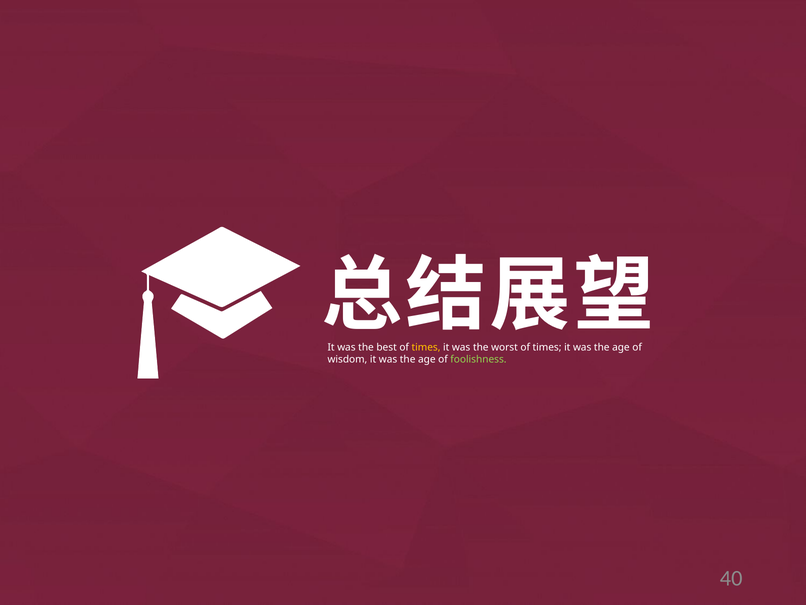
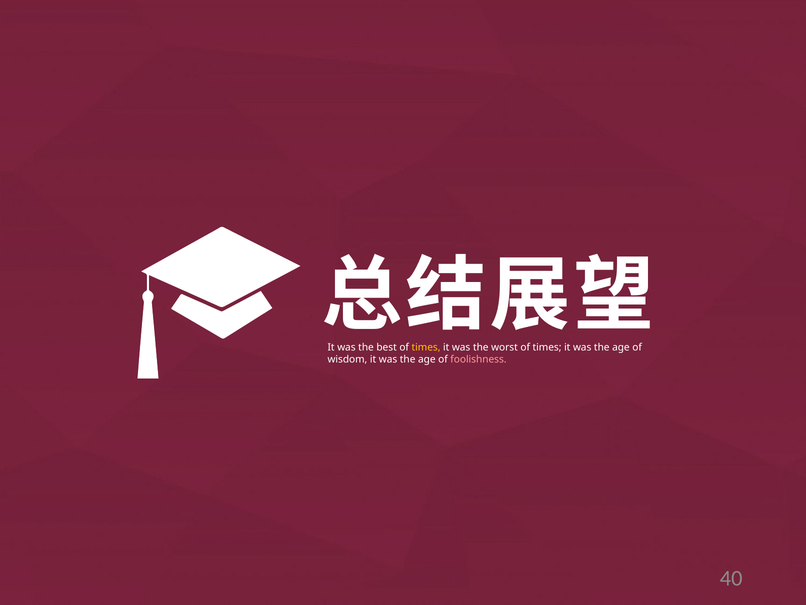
foolishness colour: light green -> pink
